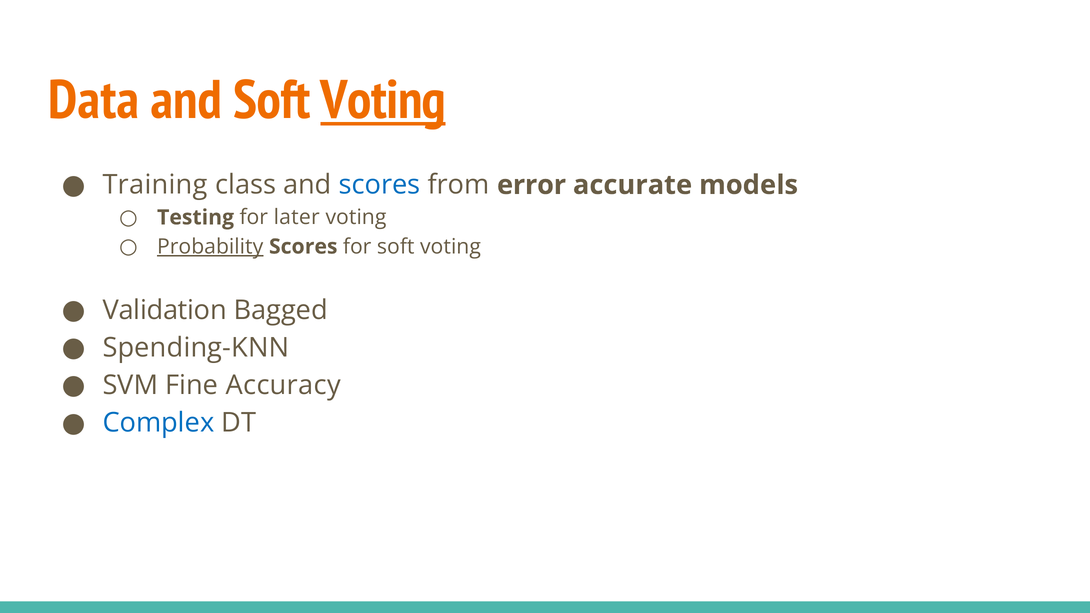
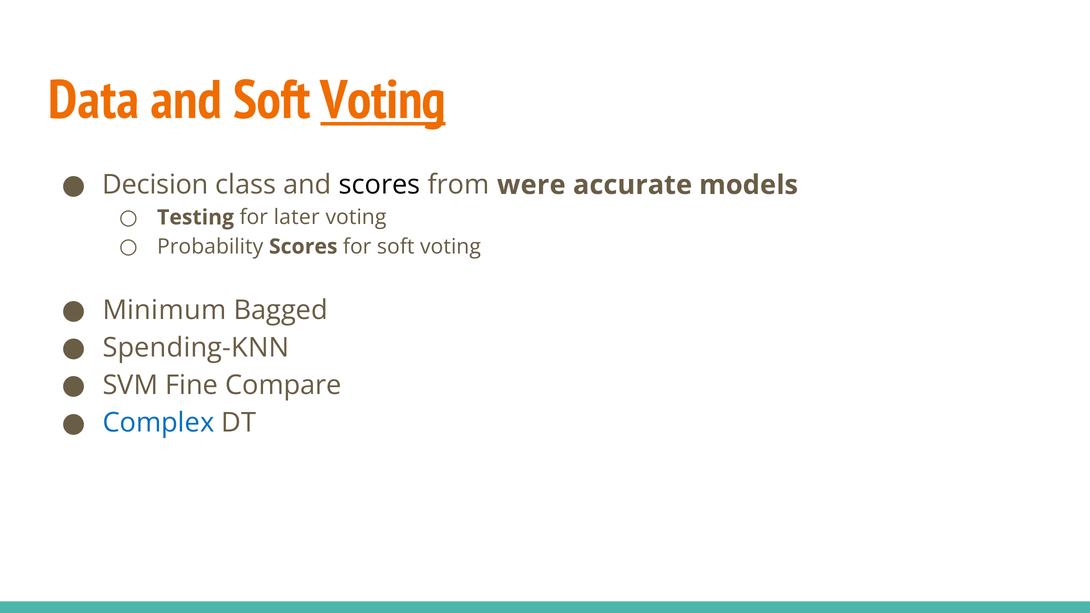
Training: Training -> Decision
scores at (380, 185) colour: blue -> black
error: error -> were
Probability underline: present -> none
Validation: Validation -> Minimum
Accuracy: Accuracy -> Compare
